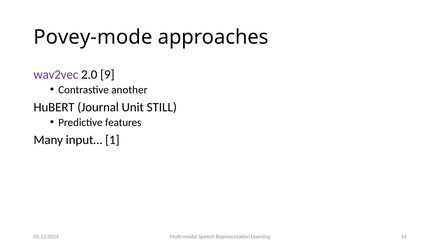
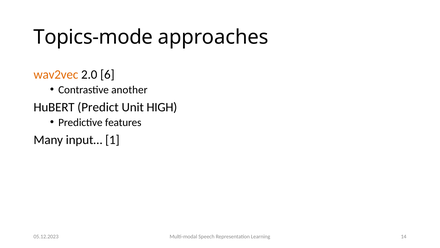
Povey-mode: Povey-mode -> Topics-mode
wav2vec colour: purple -> orange
9: 9 -> 6
Journal: Journal -> Predict
STILL: STILL -> HIGH
